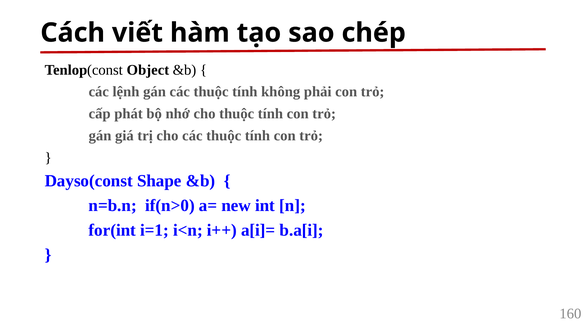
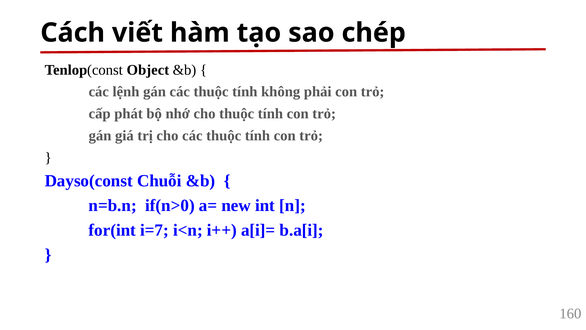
Shape: Shape -> Chuỗi
i=1: i=1 -> i=7
